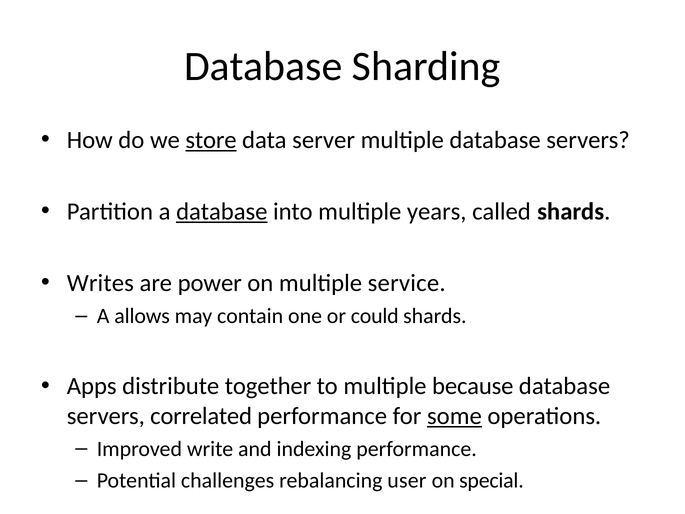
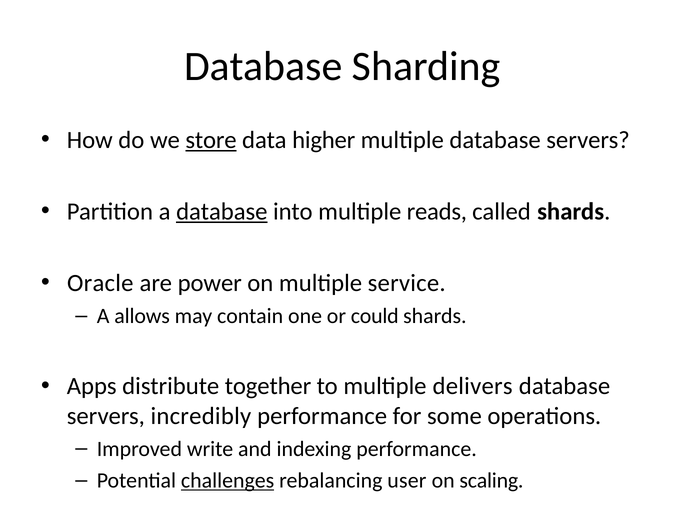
server: server -> higher
years: years -> reads
Writes: Writes -> Oracle
because: because -> delivers
correlated: correlated -> incredibly
some underline: present -> none
challenges underline: none -> present
special: special -> scaling
